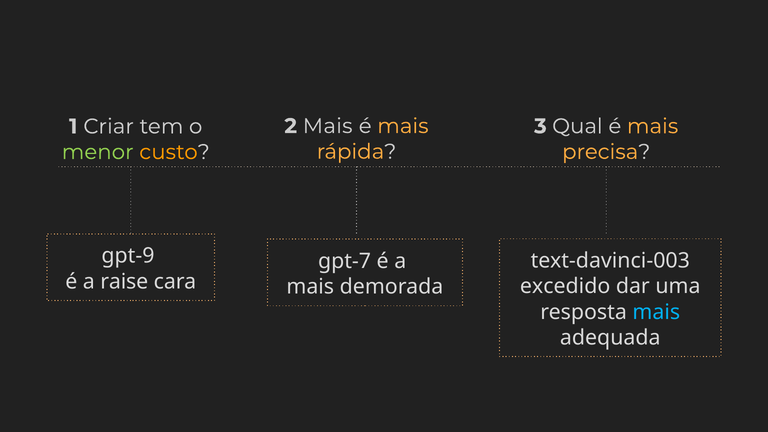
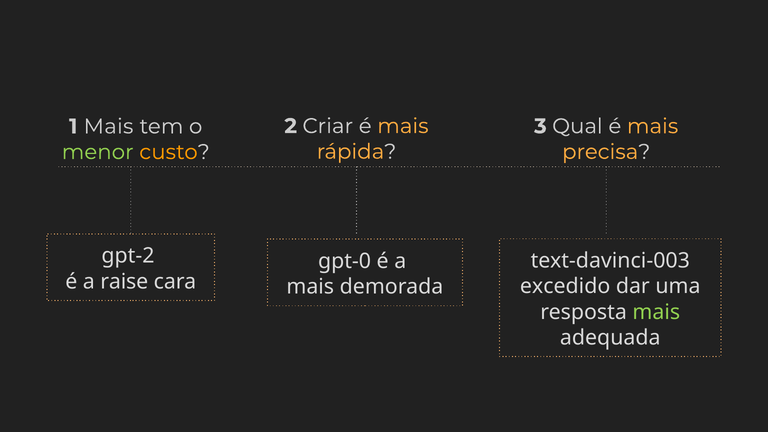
2 Mais: Mais -> Criar
1 Criar: Criar -> Mais
gpt-9: gpt-9 -> gpt-2
gpt-7: gpt-7 -> gpt-0
mais at (656, 312) colour: light blue -> light green
